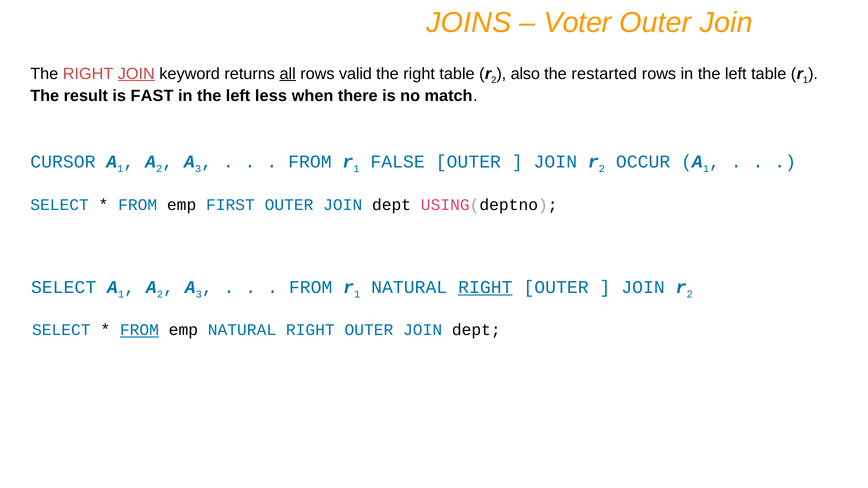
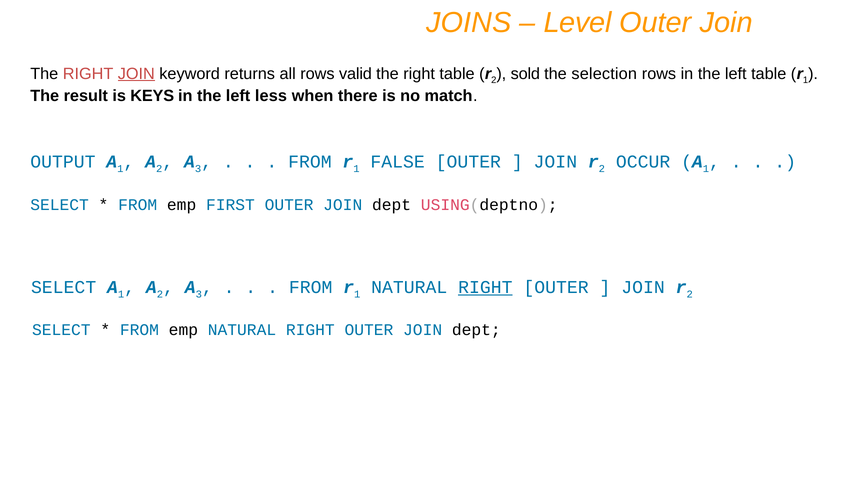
Voter: Voter -> Level
all underline: present -> none
also: also -> sold
restarted: restarted -> selection
FAST: FAST -> KEYS
CURSOR: CURSOR -> OUTPUT
FROM at (139, 330) underline: present -> none
